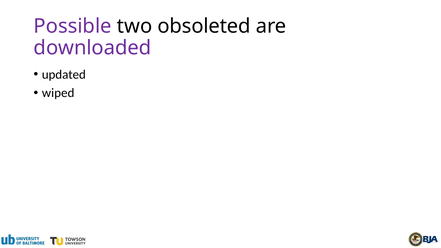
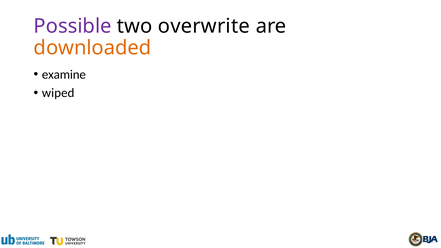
obsoleted: obsoleted -> overwrite
downloaded colour: purple -> orange
updated: updated -> examine
